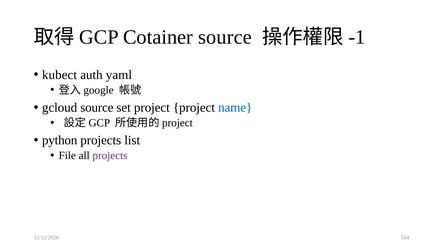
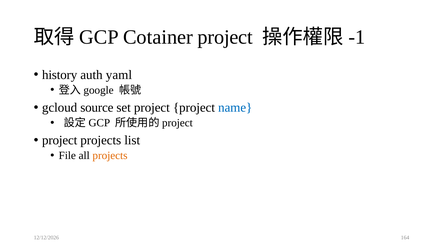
Cotainer source: source -> project
kubect: kubect -> history
python at (60, 140): python -> project
projects at (110, 156) colour: purple -> orange
